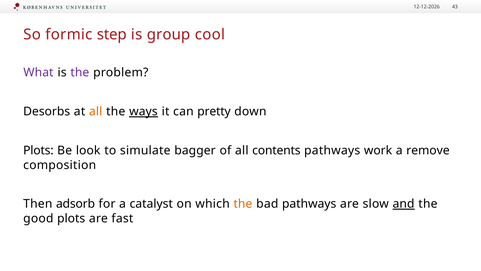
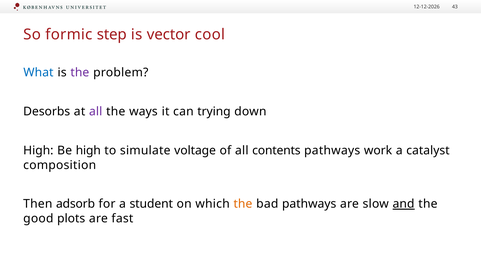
group: group -> vector
What colour: purple -> blue
all at (96, 111) colour: orange -> purple
ways underline: present -> none
pretty: pretty -> trying
Plots at (38, 150): Plots -> High
Be look: look -> high
bagger: bagger -> voltage
remove: remove -> catalyst
catalyst: catalyst -> student
